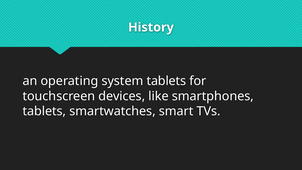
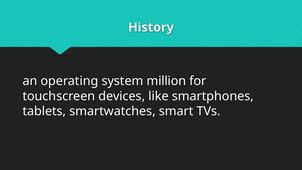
system tablets: tablets -> million
